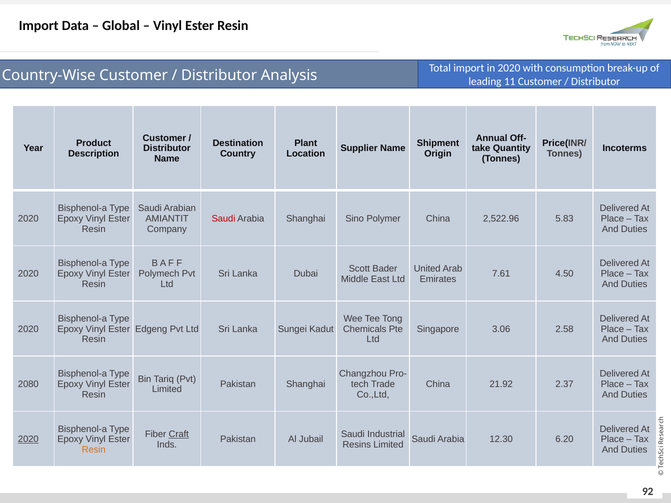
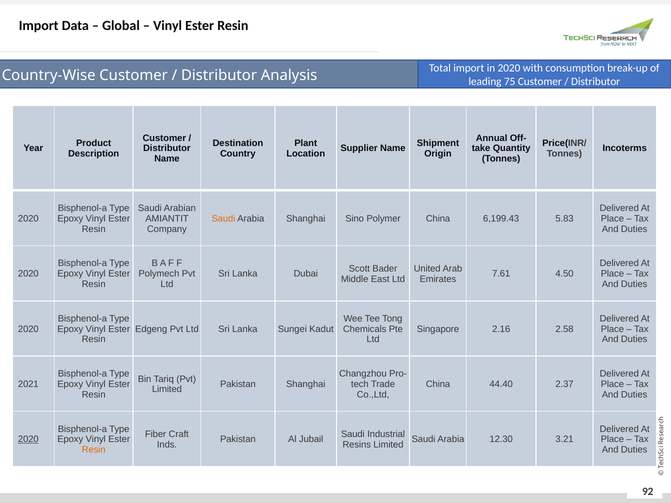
11: 11 -> 75
Saudi at (223, 219) colour: red -> orange
2,522.96: 2,522.96 -> 6,199.43
3.06: 3.06 -> 2.16
2080: 2080 -> 2021
21.92: 21.92 -> 44.40
Craft underline: present -> none
6.20: 6.20 -> 3.21
